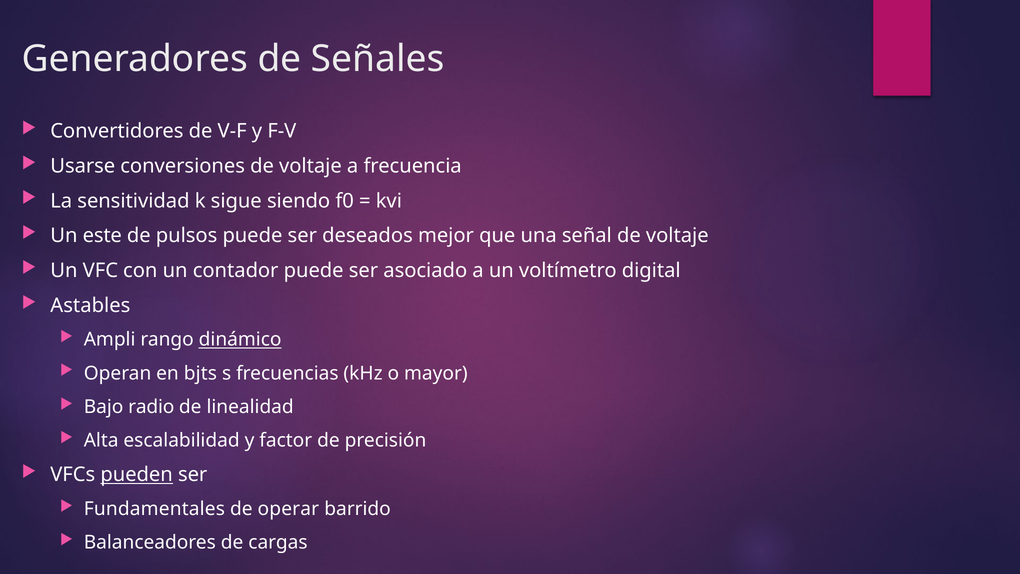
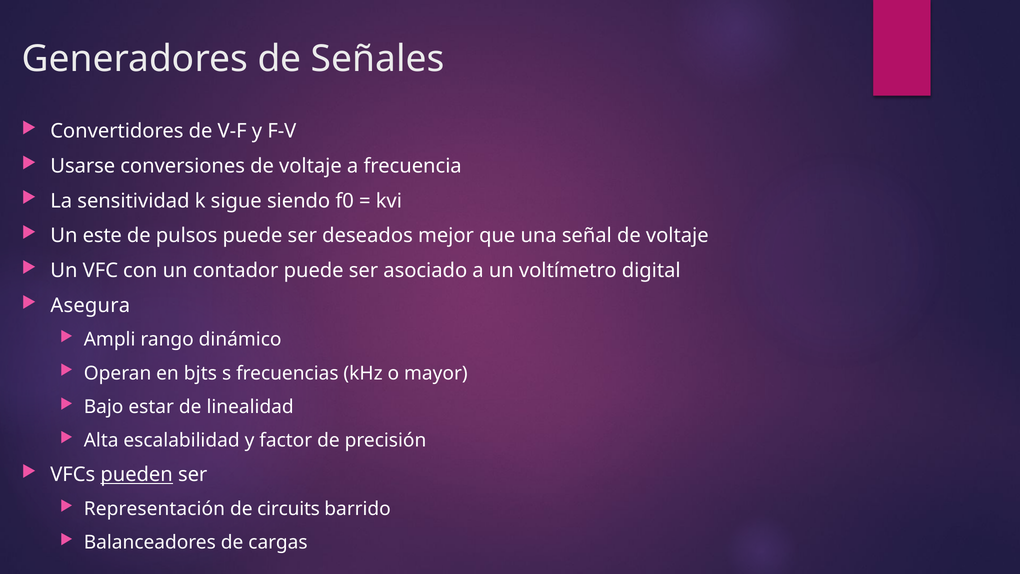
Astables: Astables -> Asegura
dinámico underline: present -> none
radio: radio -> estar
Fundamentales: Fundamentales -> Representación
operar: operar -> circuits
